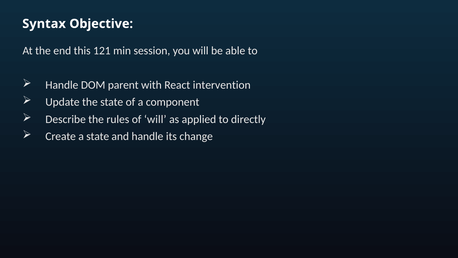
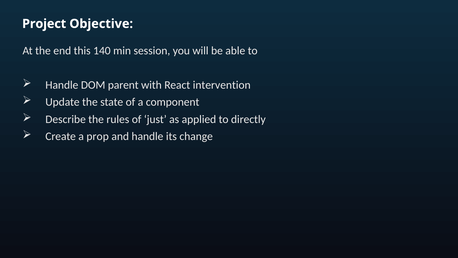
Syntax: Syntax -> Project
121: 121 -> 140
of will: will -> just
a state: state -> prop
